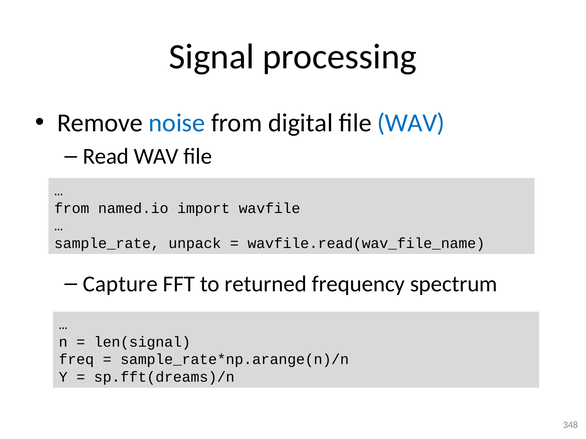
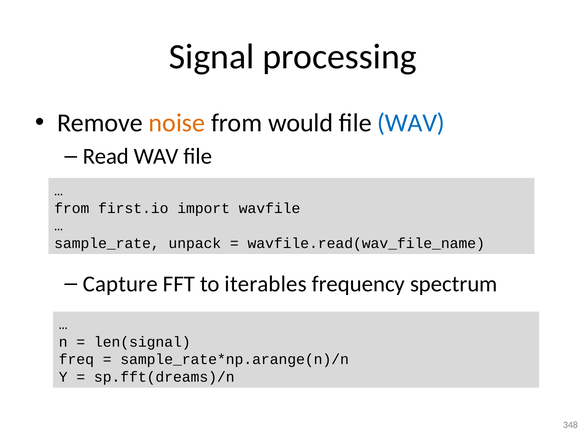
noise colour: blue -> orange
digital: digital -> would
named.io: named.io -> first.io
returned: returned -> iterables
